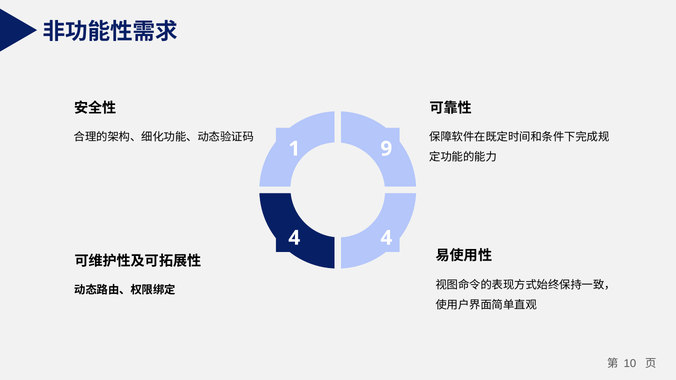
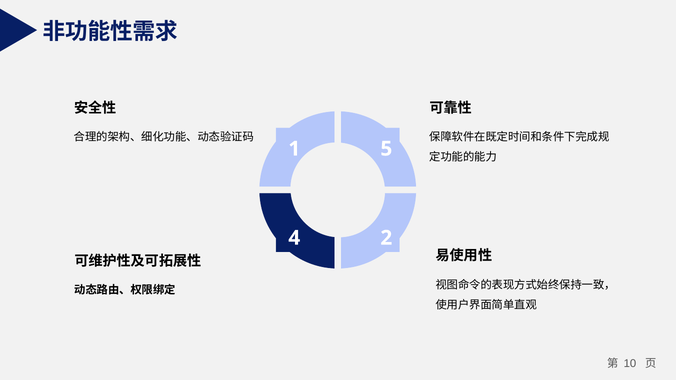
9: 9 -> 5
4 4: 4 -> 2
